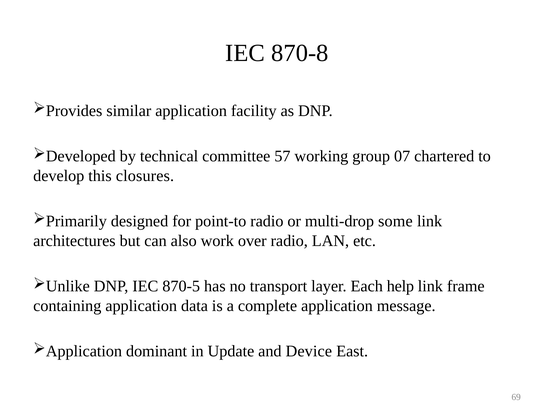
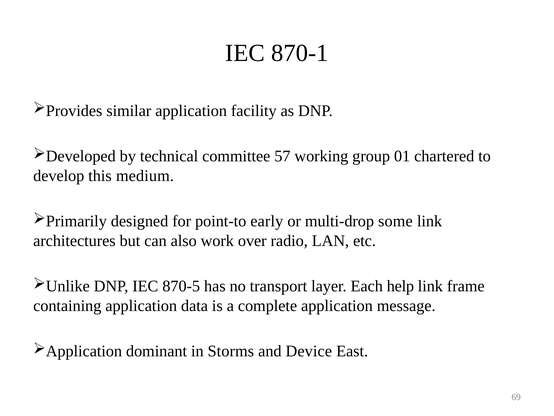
870-8: 870-8 -> 870-1
07: 07 -> 01
closures: closures -> medium
point-to radio: radio -> early
Update: Update -> Storms
